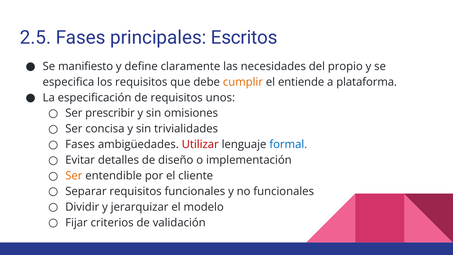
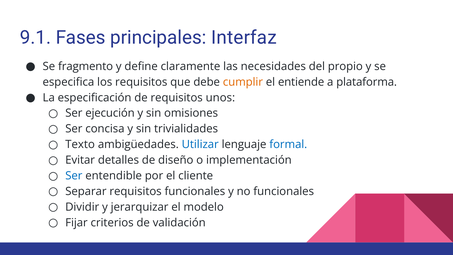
2.5: 2.5 -> 9.1
Escritos: Escritos -> Interfaz
manifiesto: manifiesto -> fragmento
prescribir: prescribir -> ejecución
Fases at (80, 144): Fases -> Texto
Utilizar colour: red -> blue
Ser at (74, 176) colour: orange -> blue
